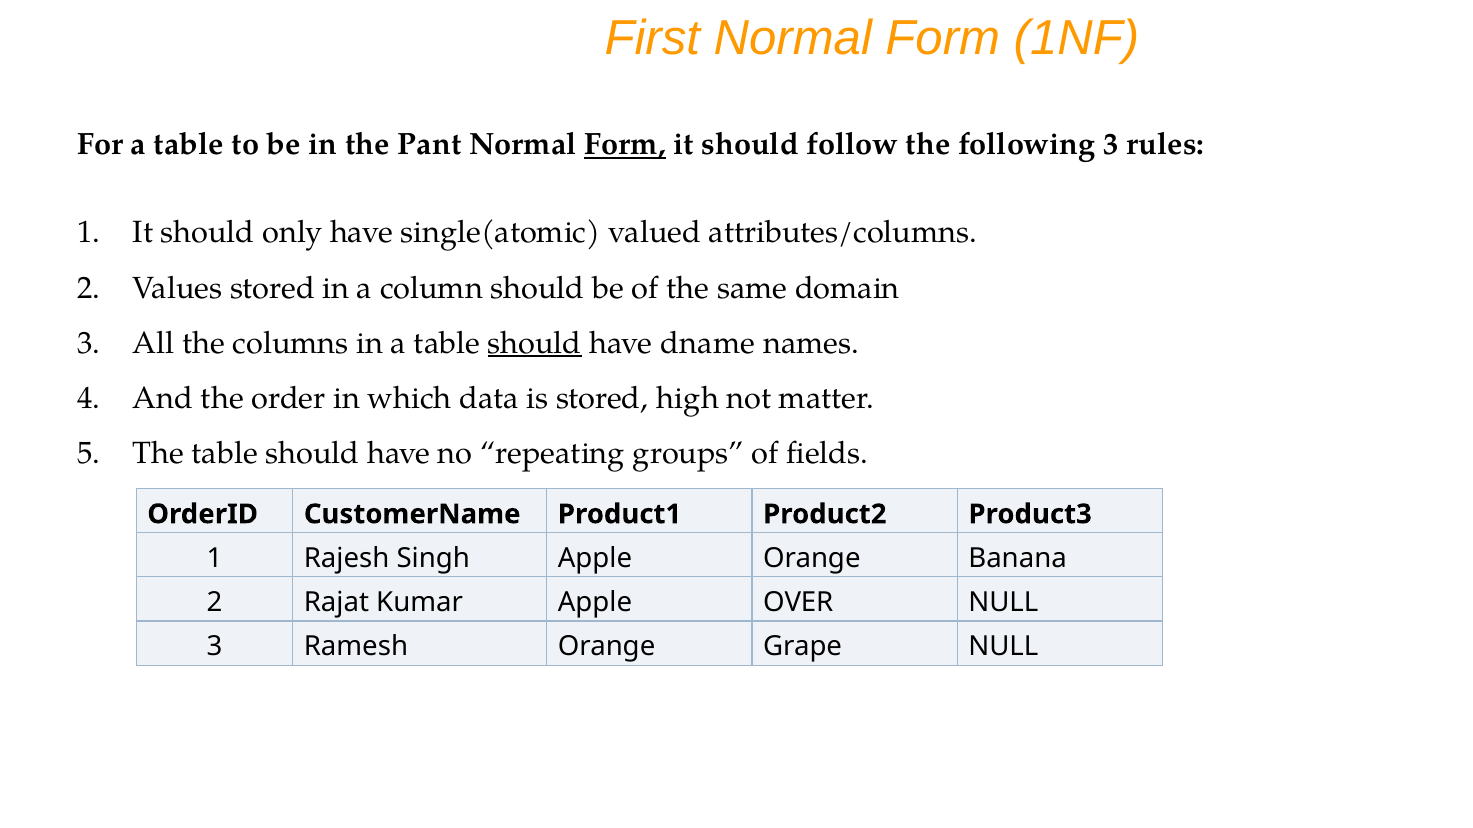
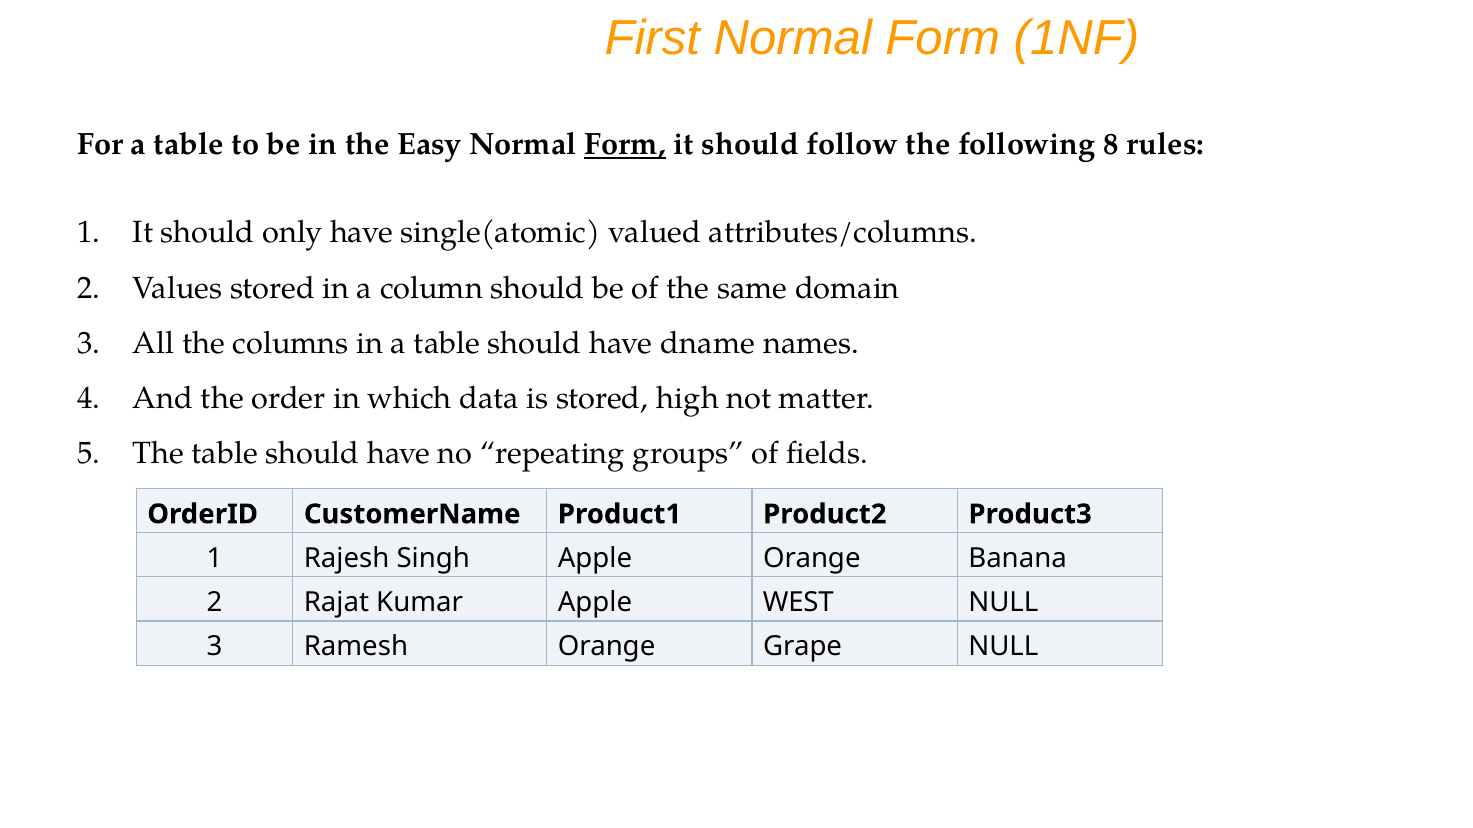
Pant: Pant -> Easy
following 3: 3 -> 8
should at (535, 343) underline: present -> none
OVER: OVER -> WEST
